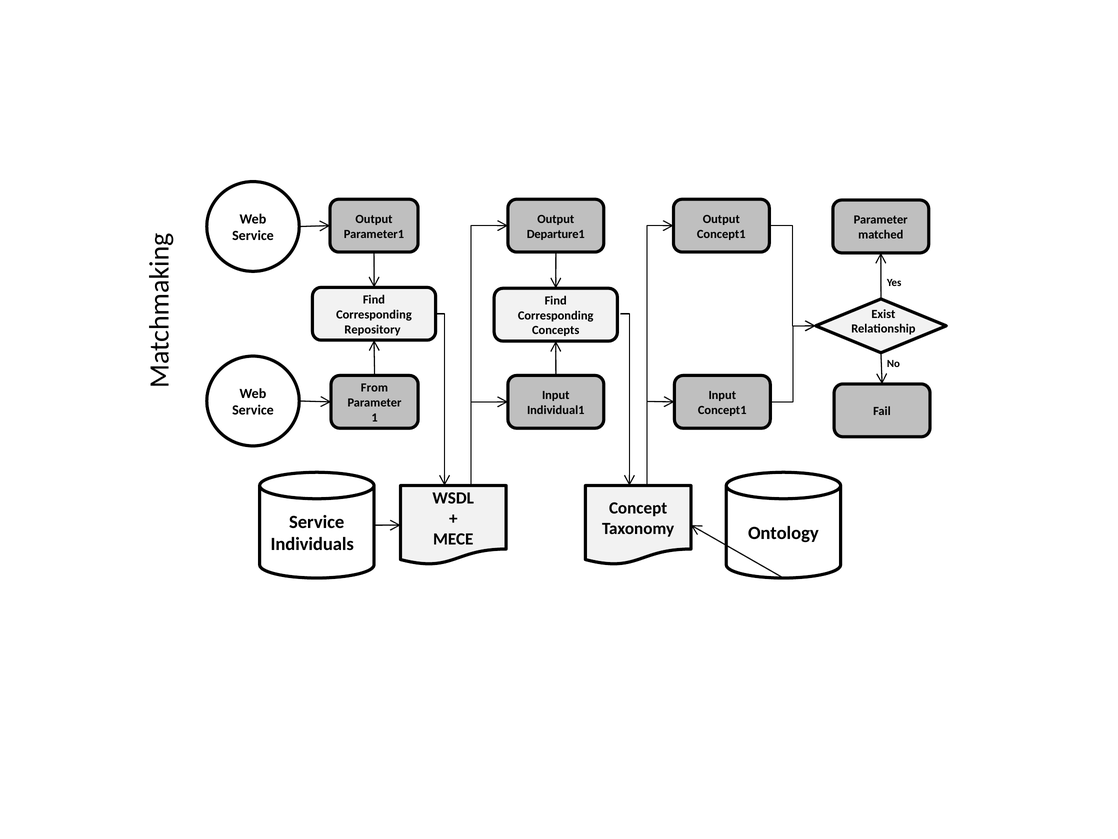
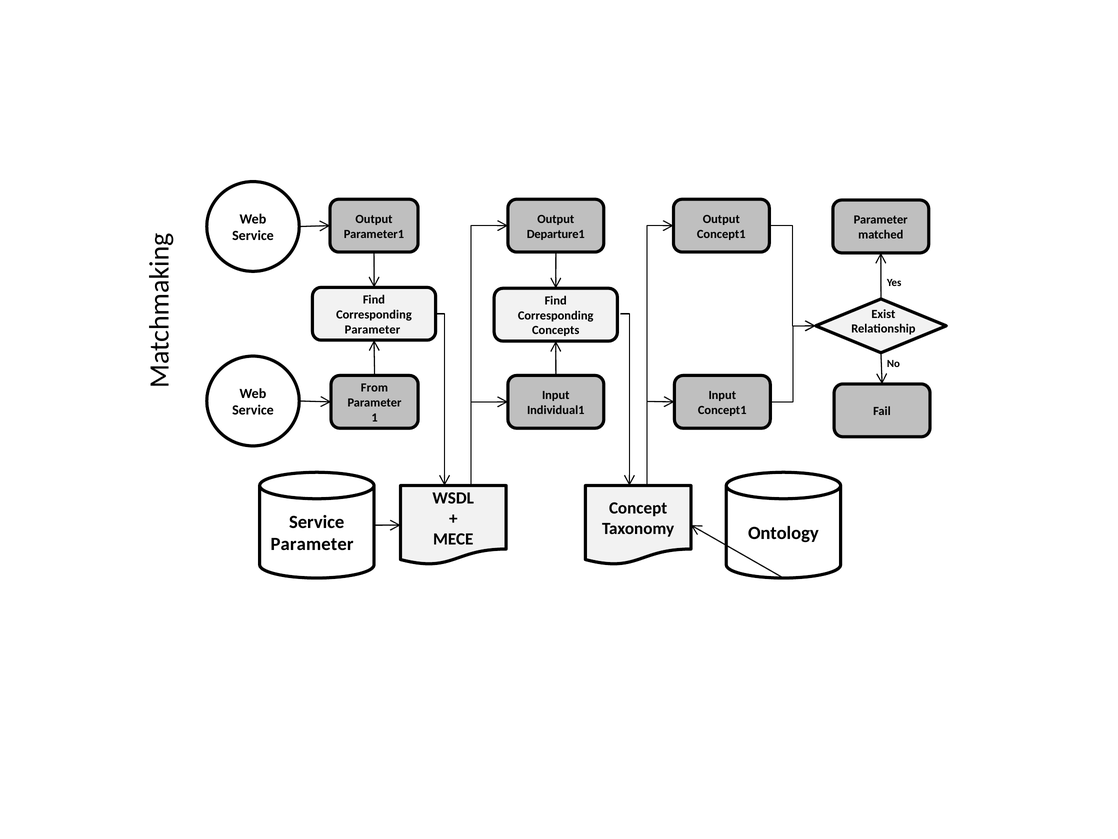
Repository at (372, 329): Repository -> Parameter
Individuals at (312, 544): Individuals -> Parameter
